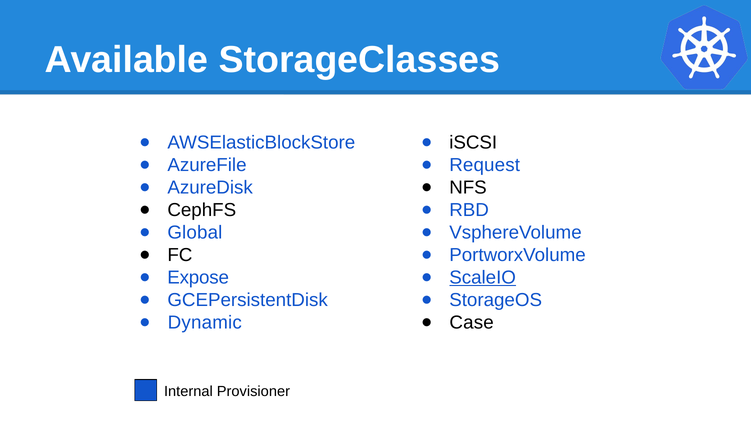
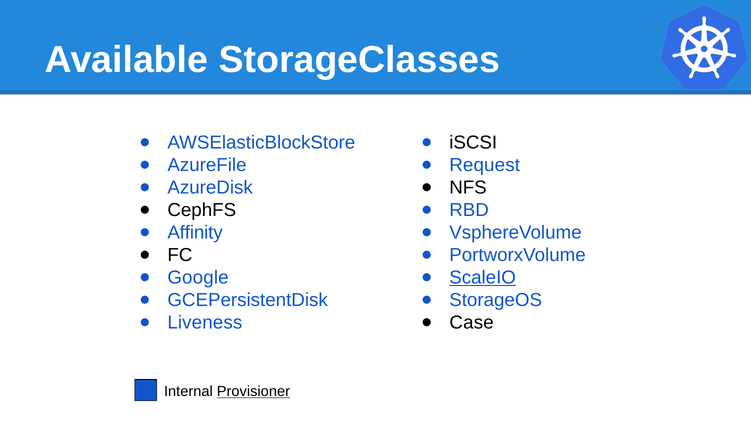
Global: Global -> Affinity
Expose: Expose -> Google
Dynamic: Dynamic -> Liveness
Provisioner underline: none -> present
